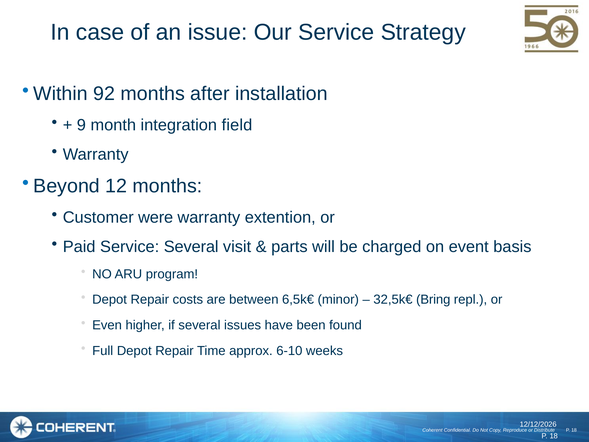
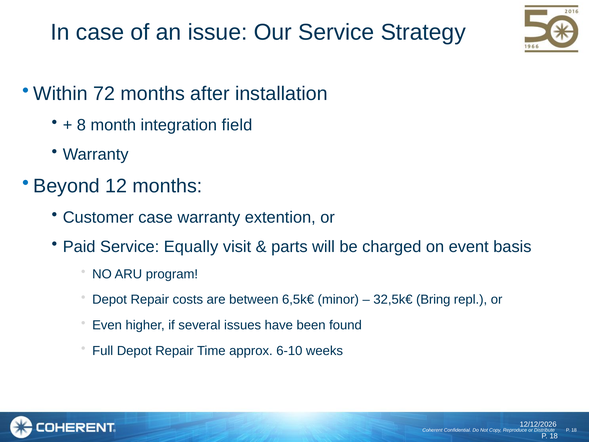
92: 92 -> 72
9: 9 -> 8
Customer were: were -> case
Service Several: Several -> Equally
